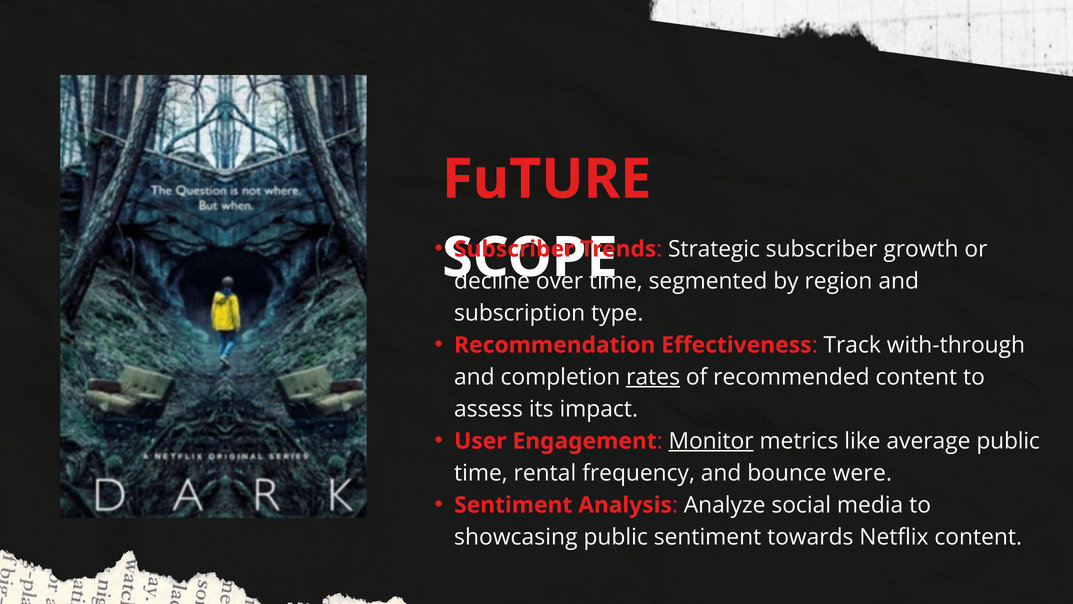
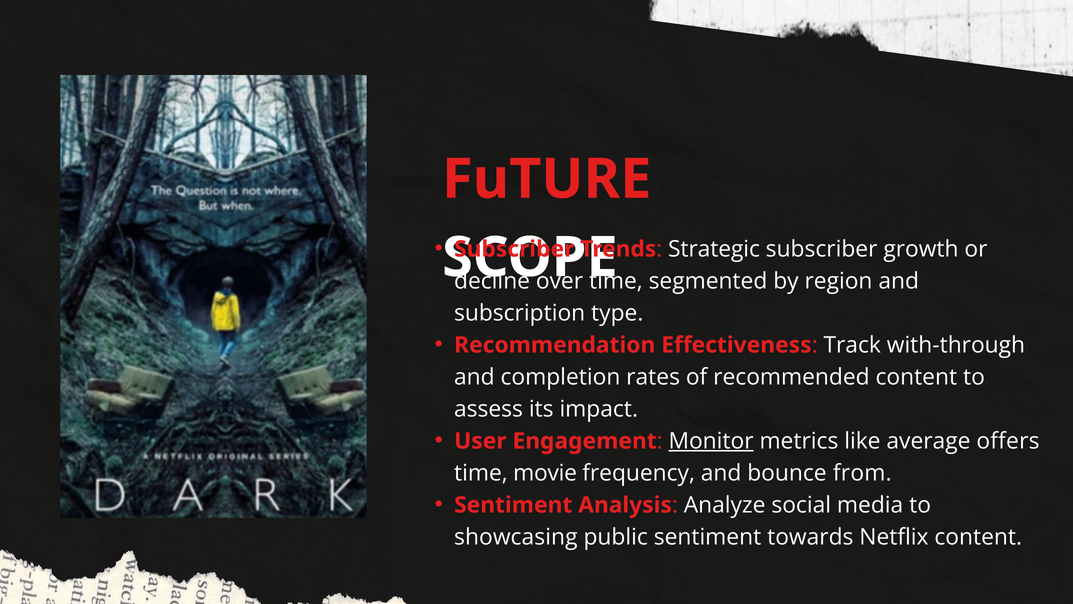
rates underline: present -> none
average public: public -> offers
rental: rental -> movie
were: were -> from
